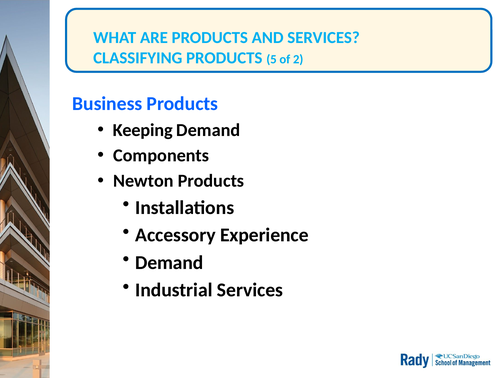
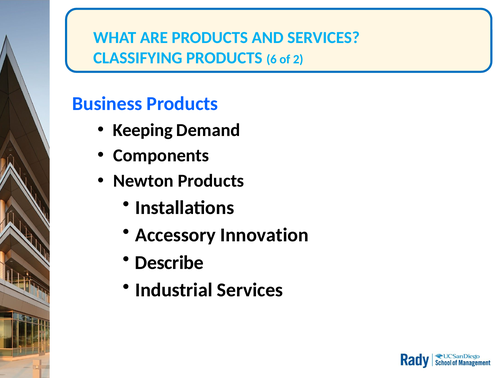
5: 5 -> 6
Experience: Experience -> Innovation
Demand at (169, 263): Demand -> Describe
